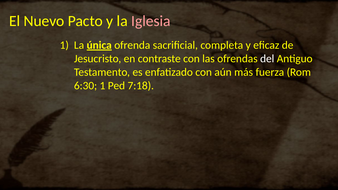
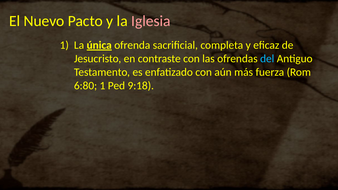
del colour: white -> light blue
6:30: 6:30 -> 6:80
7:18: 7:18 -> 9:18
